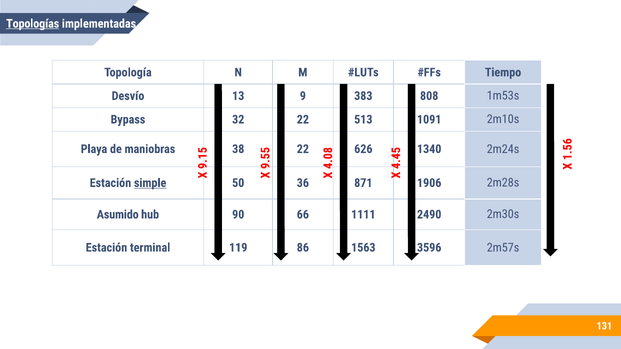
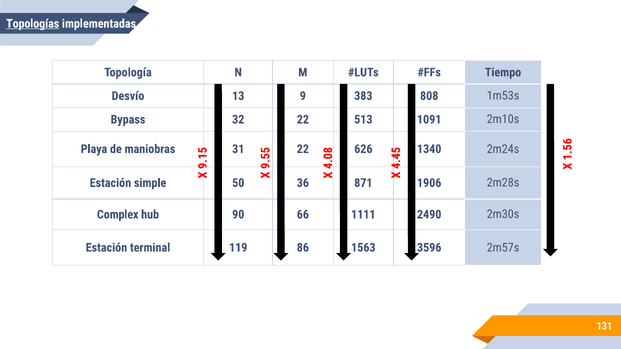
38: 38 -> 31
simple underline: present -> none
Asumido: Asumido -> Complex
